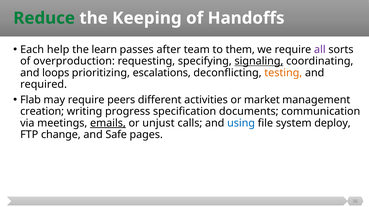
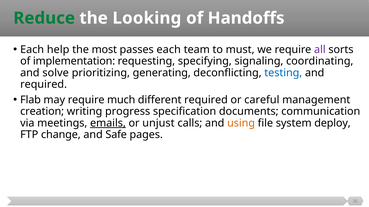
Keeping: Keeping -> Looking
learn: learn -> most
passes after: after -> each
them: them -> must
overproduction: overproduction -> implementation
signaling underline: present -> none
loops: loops -> solve
escalations: escalations -> generating
testing colour: orange -> blue
peers: peers -> much
different activities: activities -> required
market: market -> careful
using colour: blue -> orange
